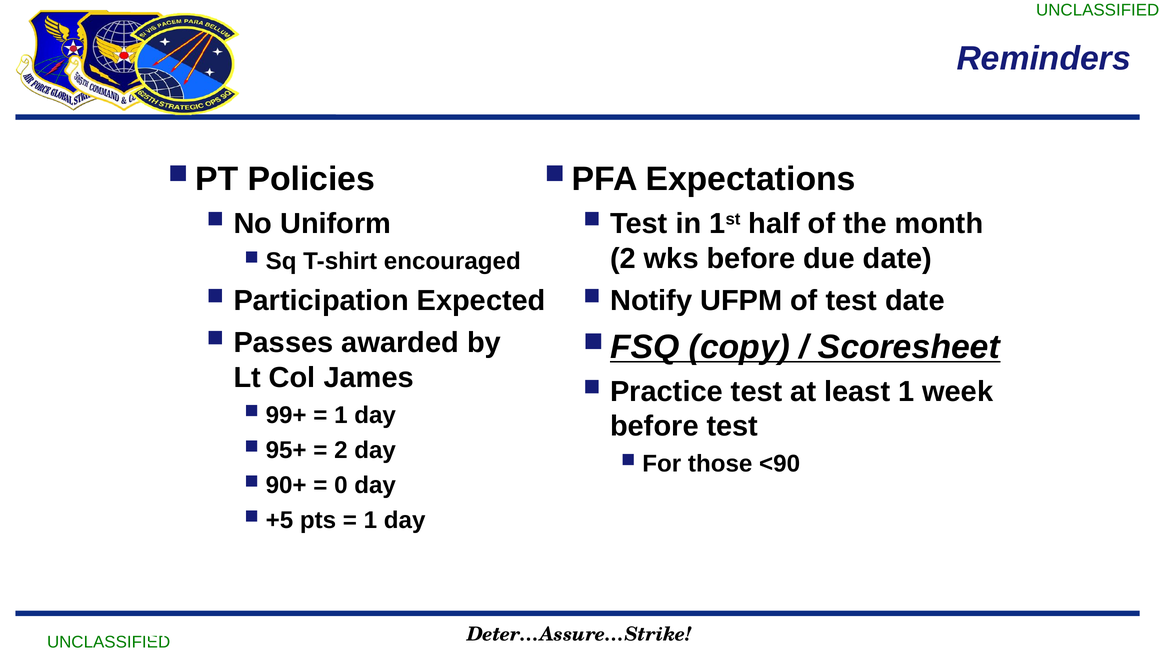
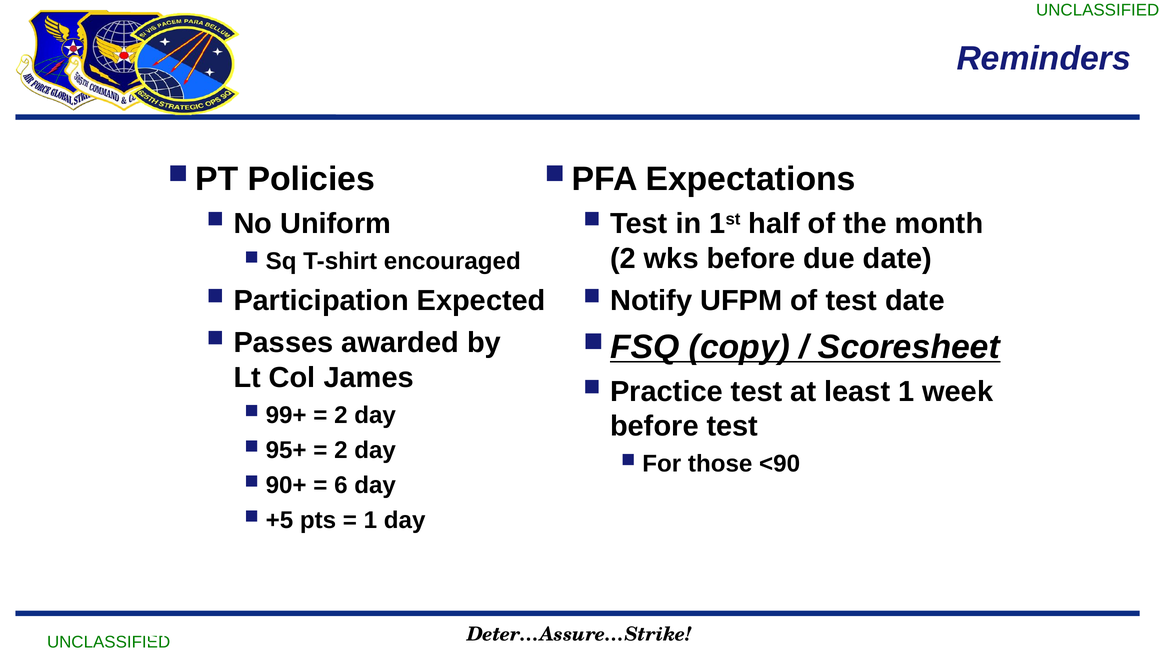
1 at (341, 415): 1 -> 2
0: 0 -> 6
